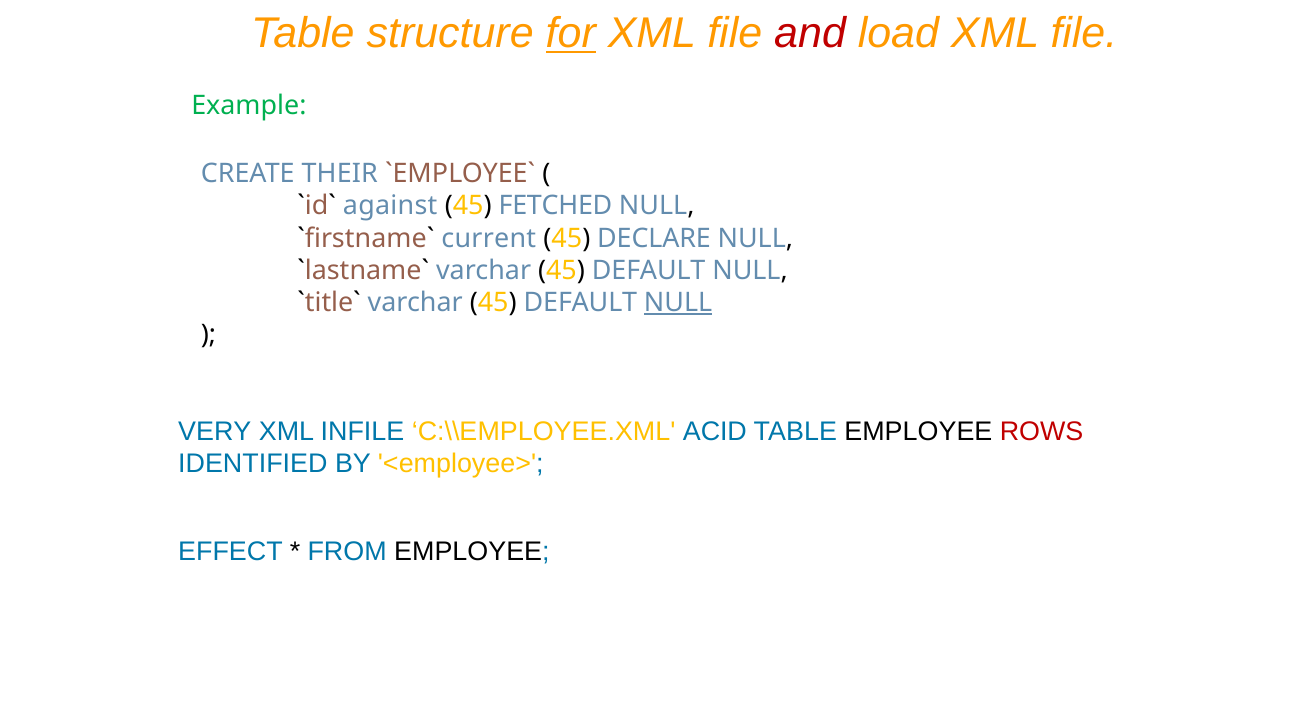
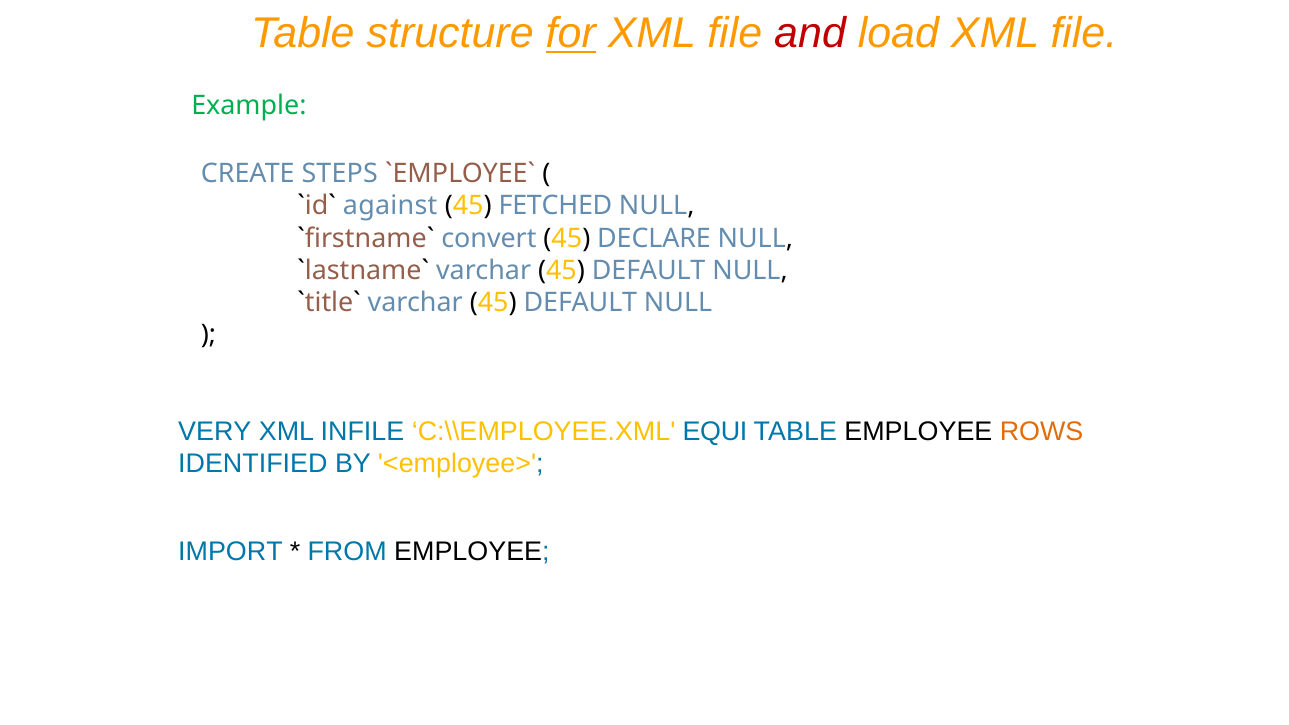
THEIR: THEIR -> STEPS
current: current -> convert
NULL at (678, 303) underline: present -> none
ACID: ACID -> EQUI
ROWS colour: red -> orange
EFFECT: EFFECT -> IMPORT
